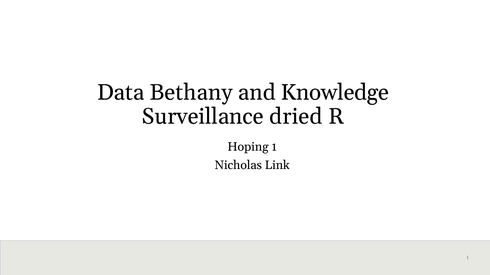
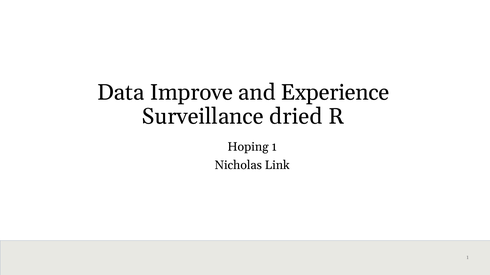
Bethany: Bethany -> Improve
Knowledge: Knowledge -> Experience
